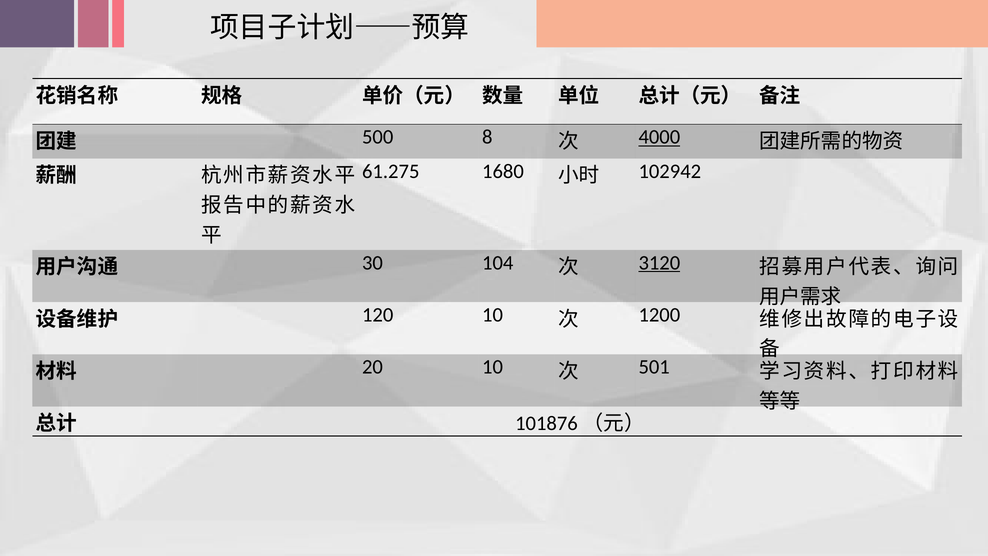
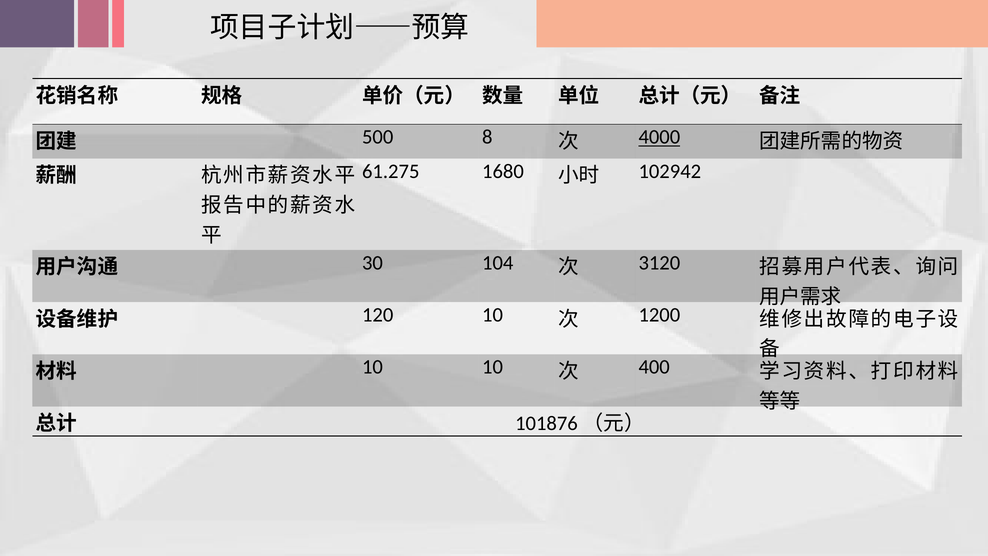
3120 underline: present -> none
20 at (372, 367): 20 -> 10
501: 501 -> 400
